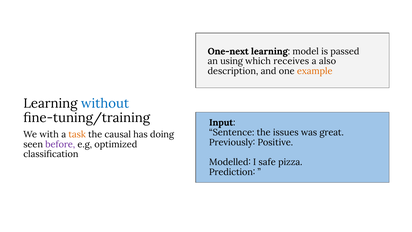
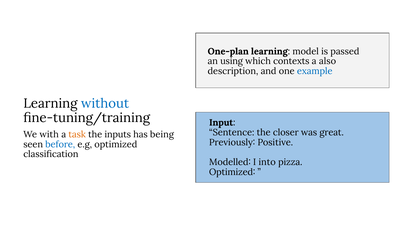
One-next: One-next -> One-plan
receives: receives -> contexts
example colour: orange -> blue
issues: issues -> closer
causal: causal -> inputs
doing: doing -> being
before colour: purple -> blue
safe: safe -> into
Prediction at (232, 172): Prediction -> Optimized
